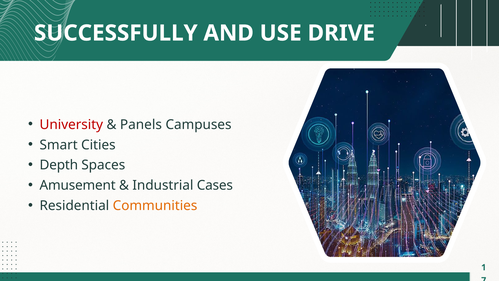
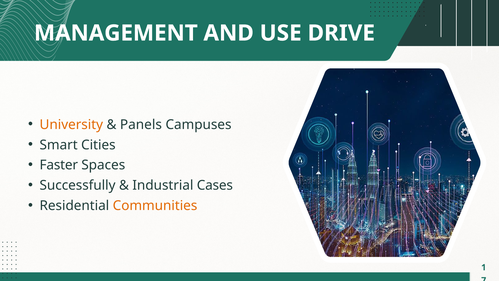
SUCCESSFULLY: SUCCESSFULLY -> MANAGEMENT
University colour: red -> orange
Depth: Depth -> Faster
Amusement: Amusement -> Successfully
